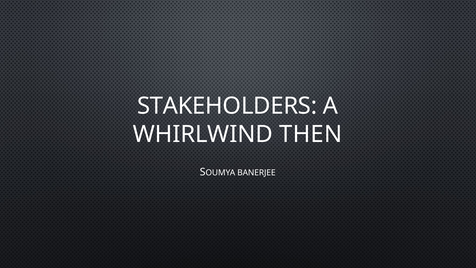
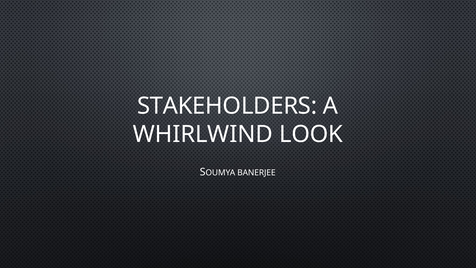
THEN: THEN -> LOOK
